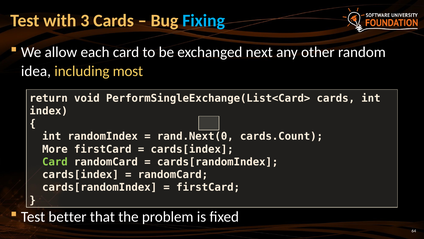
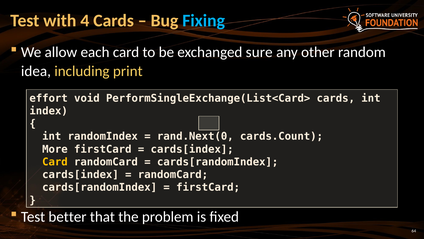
3: 3 -> 4
next: next -> sure
most: most -> print
return: return -> effort
Card at (55, 162) colour: light green -> yellow
